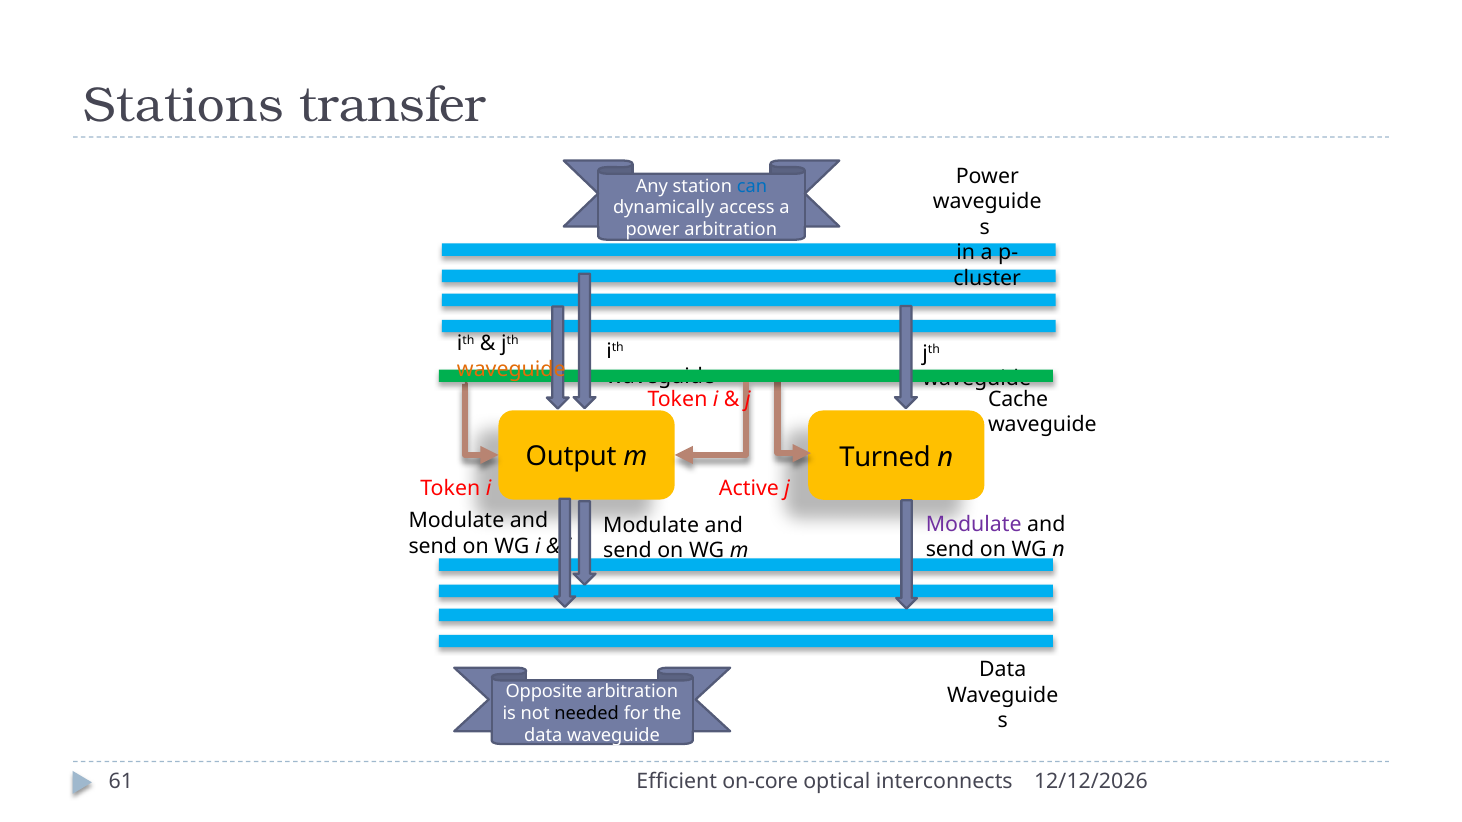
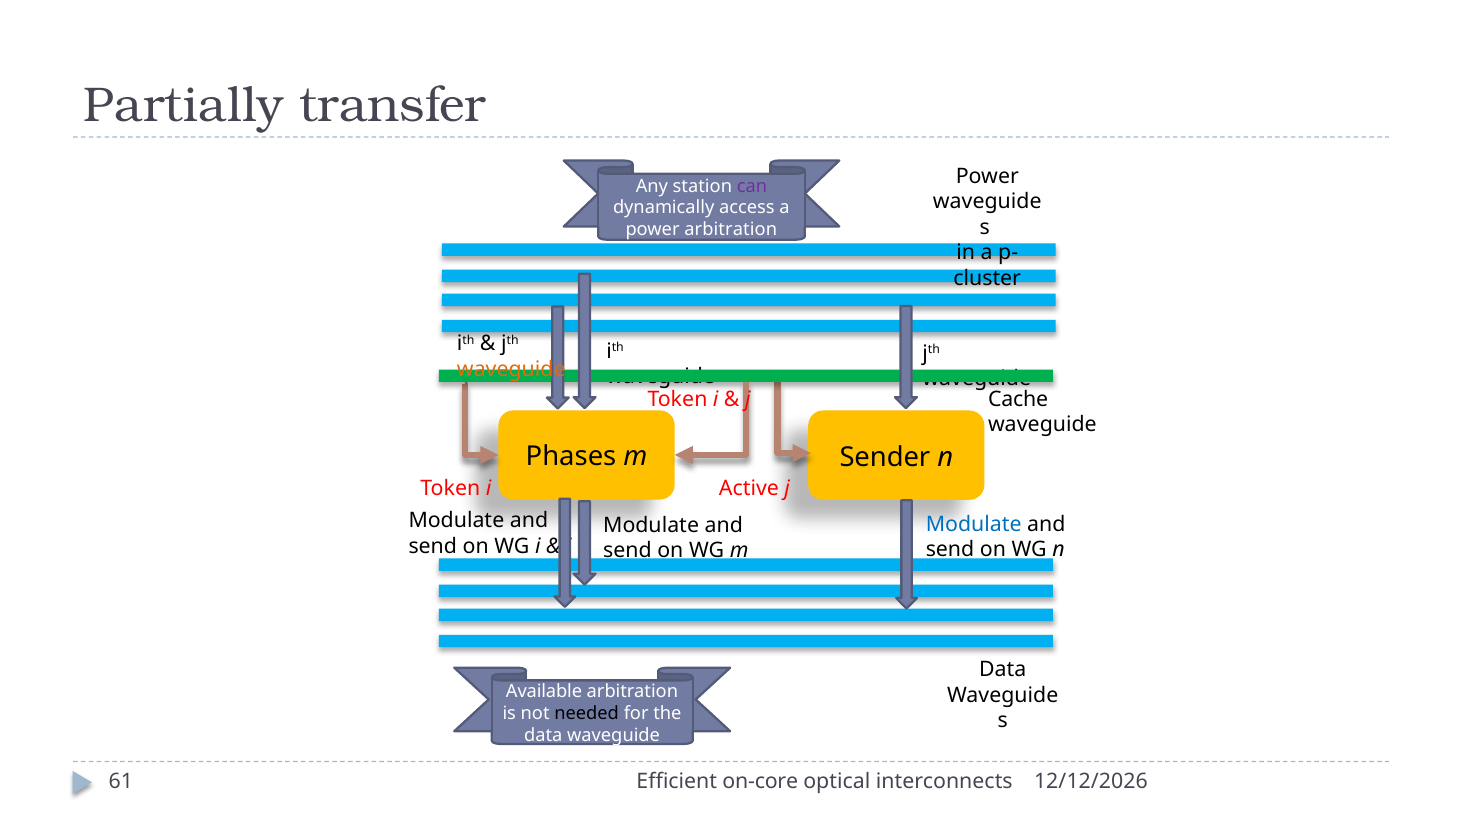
Stations: Stations -> Partially
can colour: blue -> purple
Output: Output -> Phases
Turned: Turned -> Sender
Modulate at (974, 525) colour: purple -> blue
Opposite: Opposite -> Available
